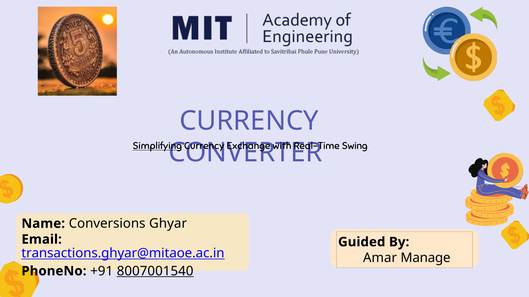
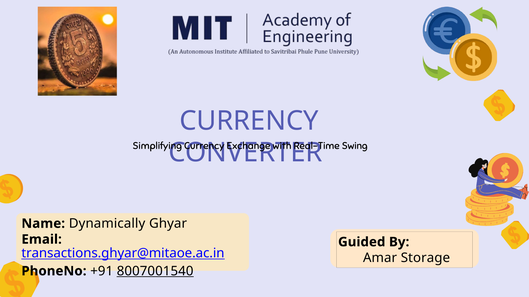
Simplifying underline: present -> none
Conversions: Conversions -> Dynamically
Manage: Manage -> Storage
